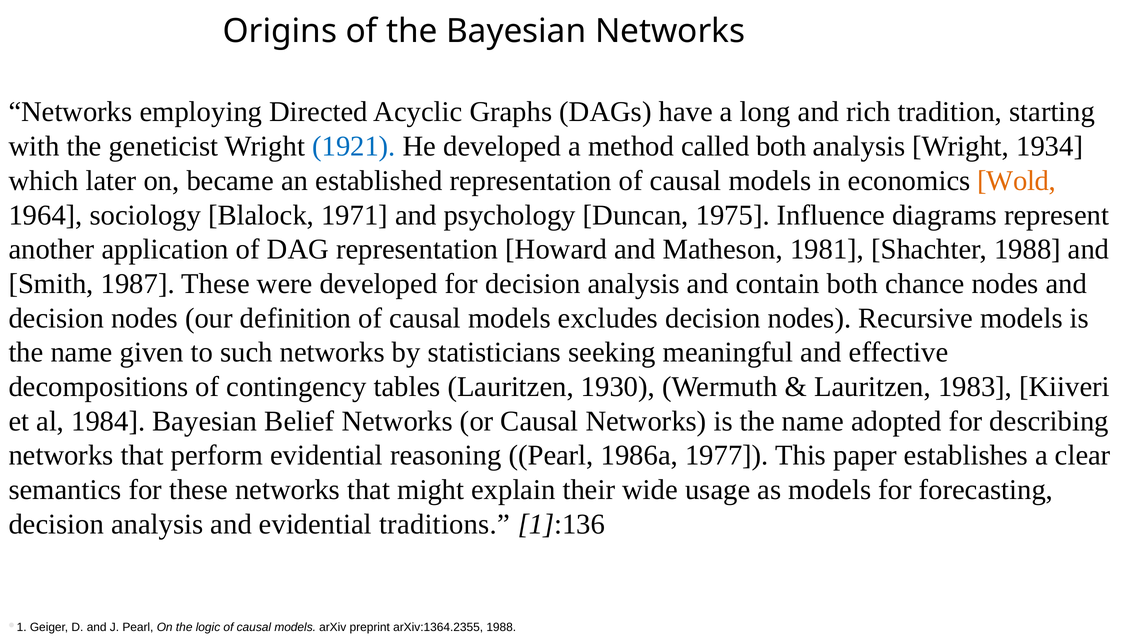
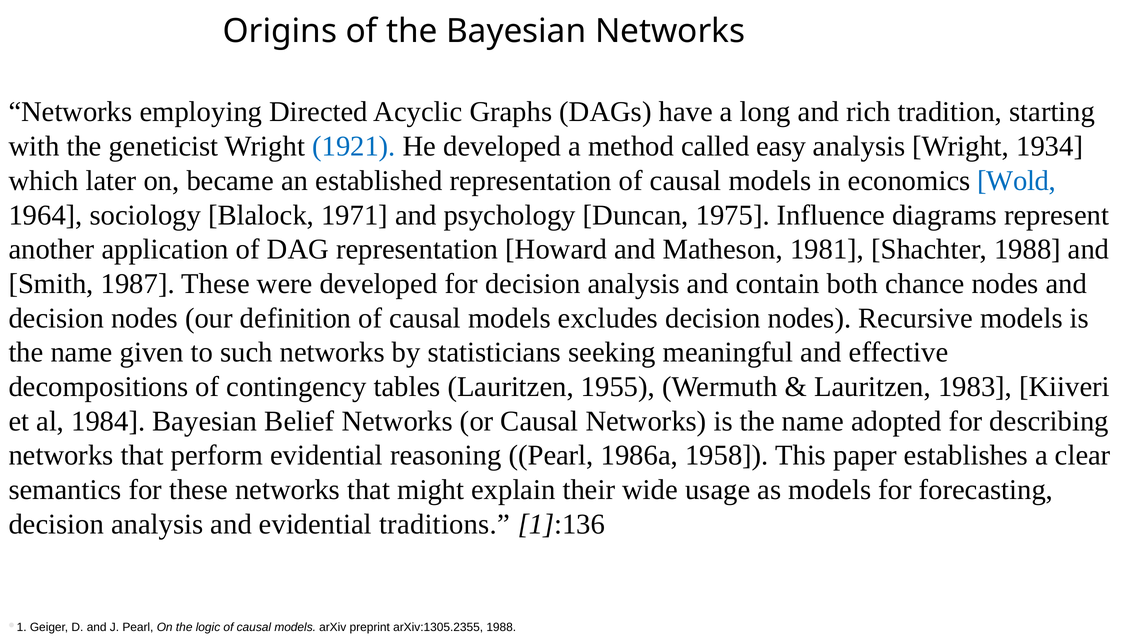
called both: both -> easy
Wold colour: orange -> blue
1930: 1930 -> 1955
1977: 1977 -> 1958
arXiv:1364.2355: arXiv:1364.2355 -> arXiv:1305.2355
